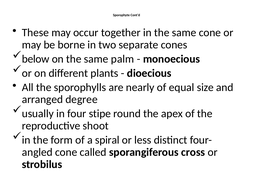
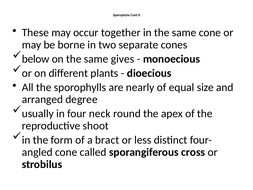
palm: palm -> gives
stipe: stipe -> neck
spiral: spiral -> bract
